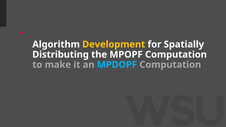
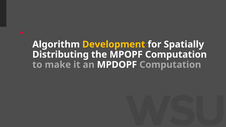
MPDOPF colour: light blue -> white
